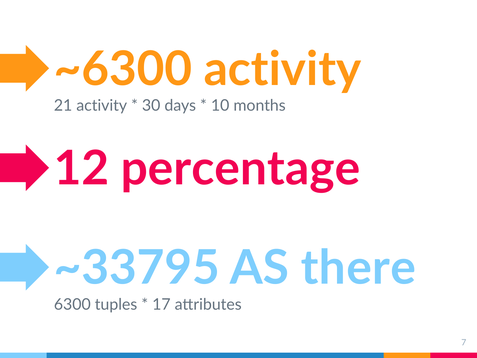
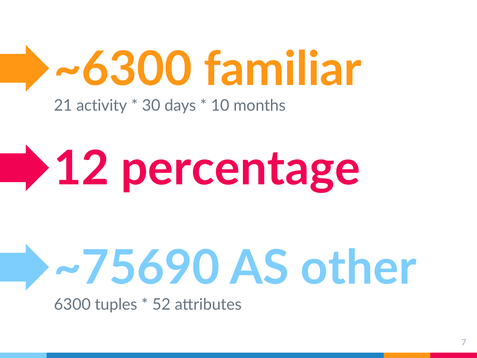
~6300 activity: activity -> familiar
~33795: ~33795 -> ~75690
there: there -> other
17: 17 -> 52
